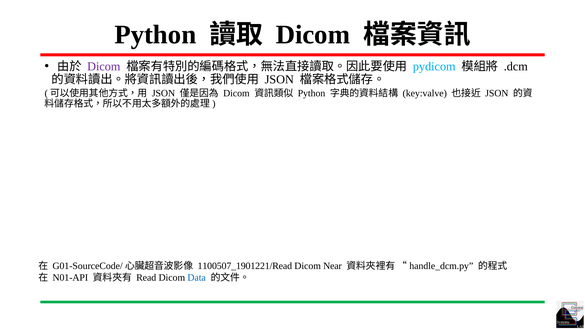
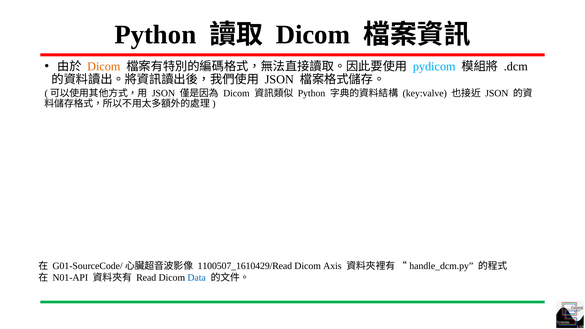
Dicom at (104, 66) colour: purple -> orange
1100507_1901221/Read: 1100507_1901221/Read -> 1100507_1610429/Read
Near: Near -> Axis
